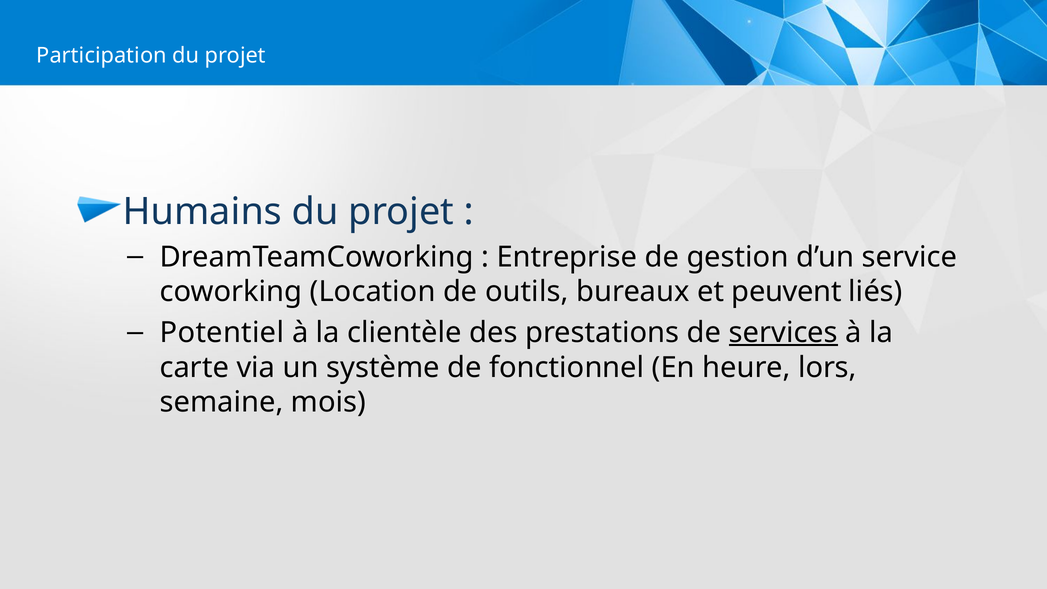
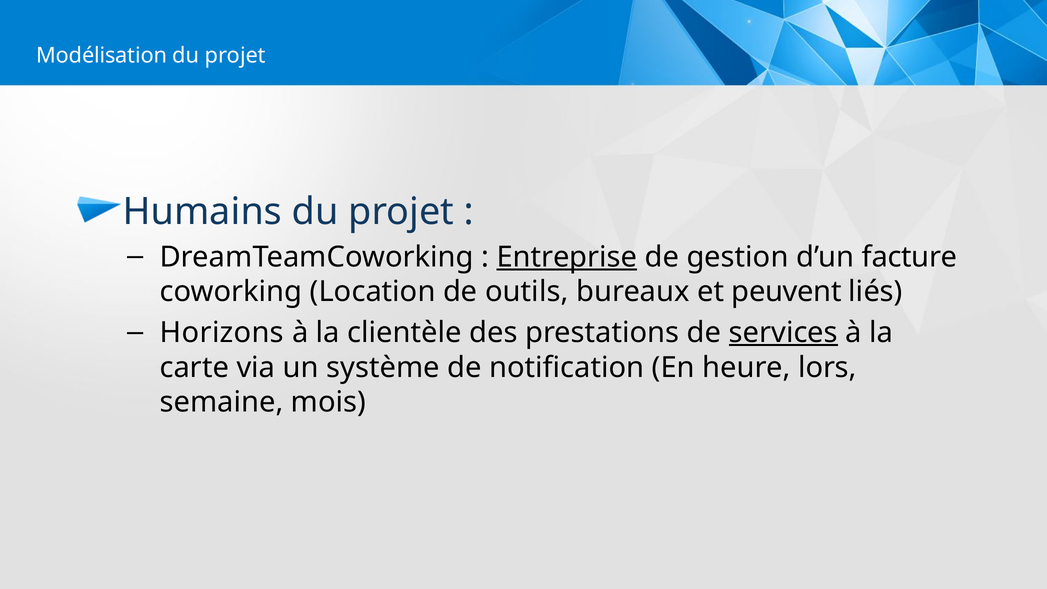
Participation: Participation -> Modélisation
Entreprise underline: none -> present
service: service -> facture
Potentiel: Potentiel -> Horizons
fonctionnel: fonctionnel -> notification
